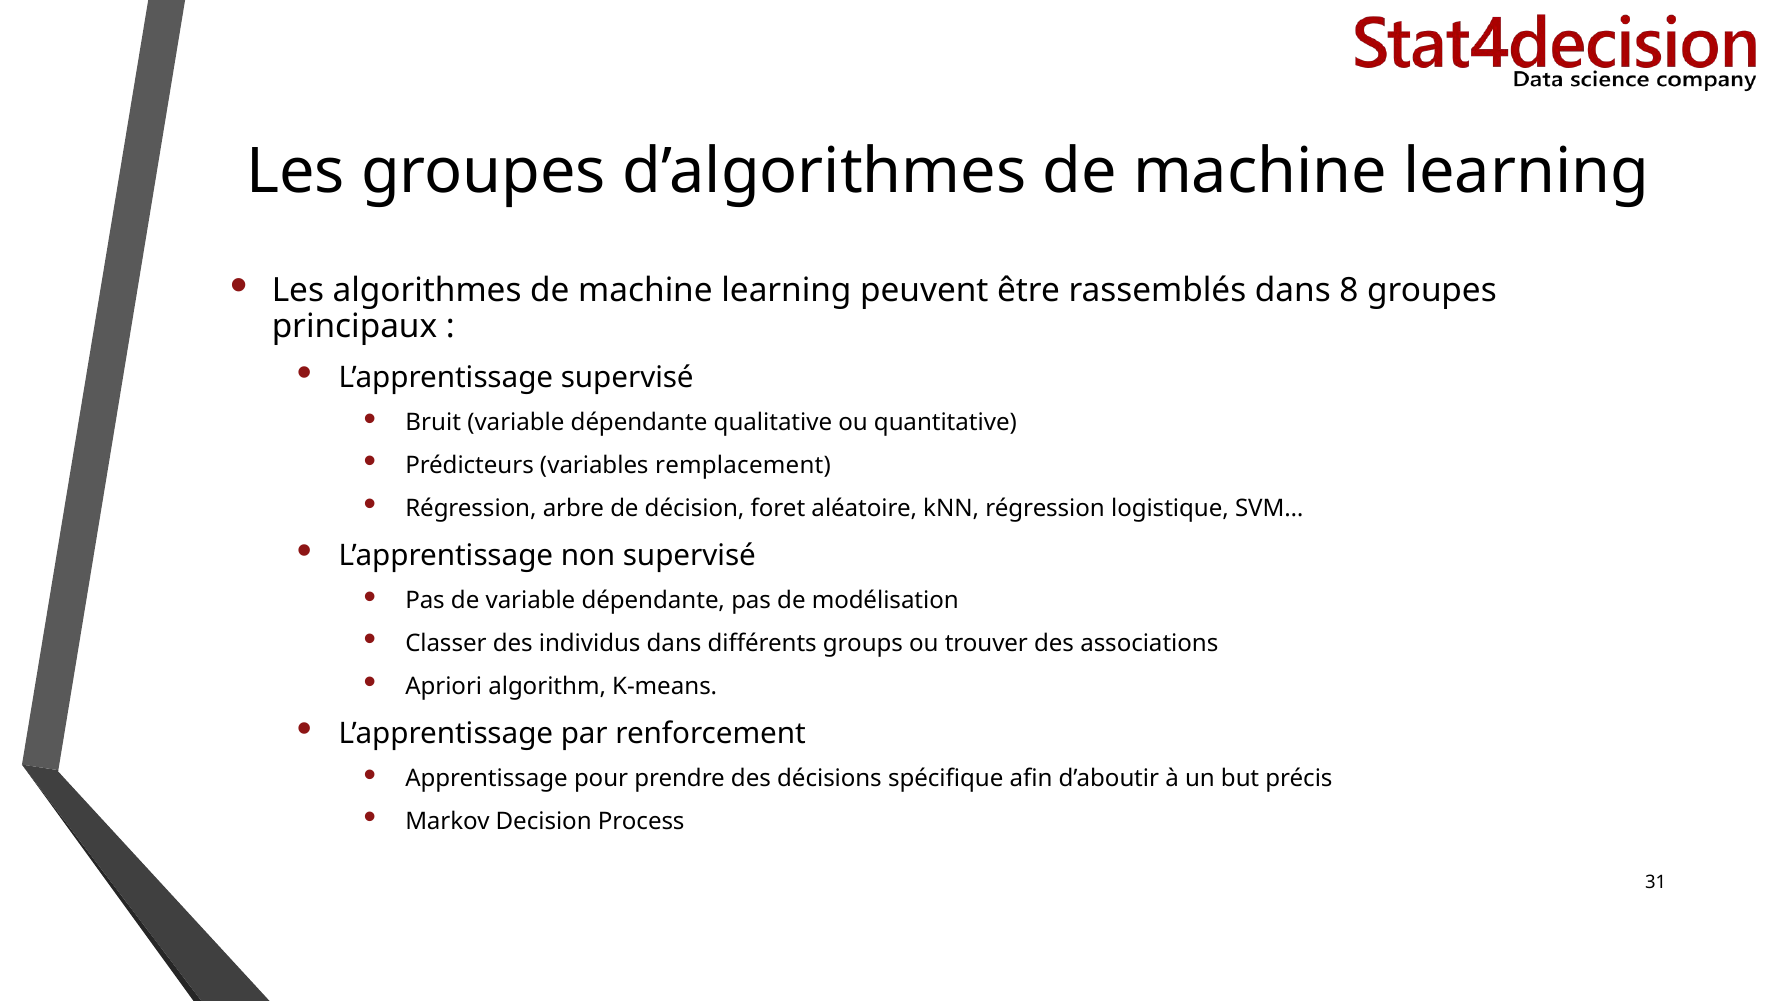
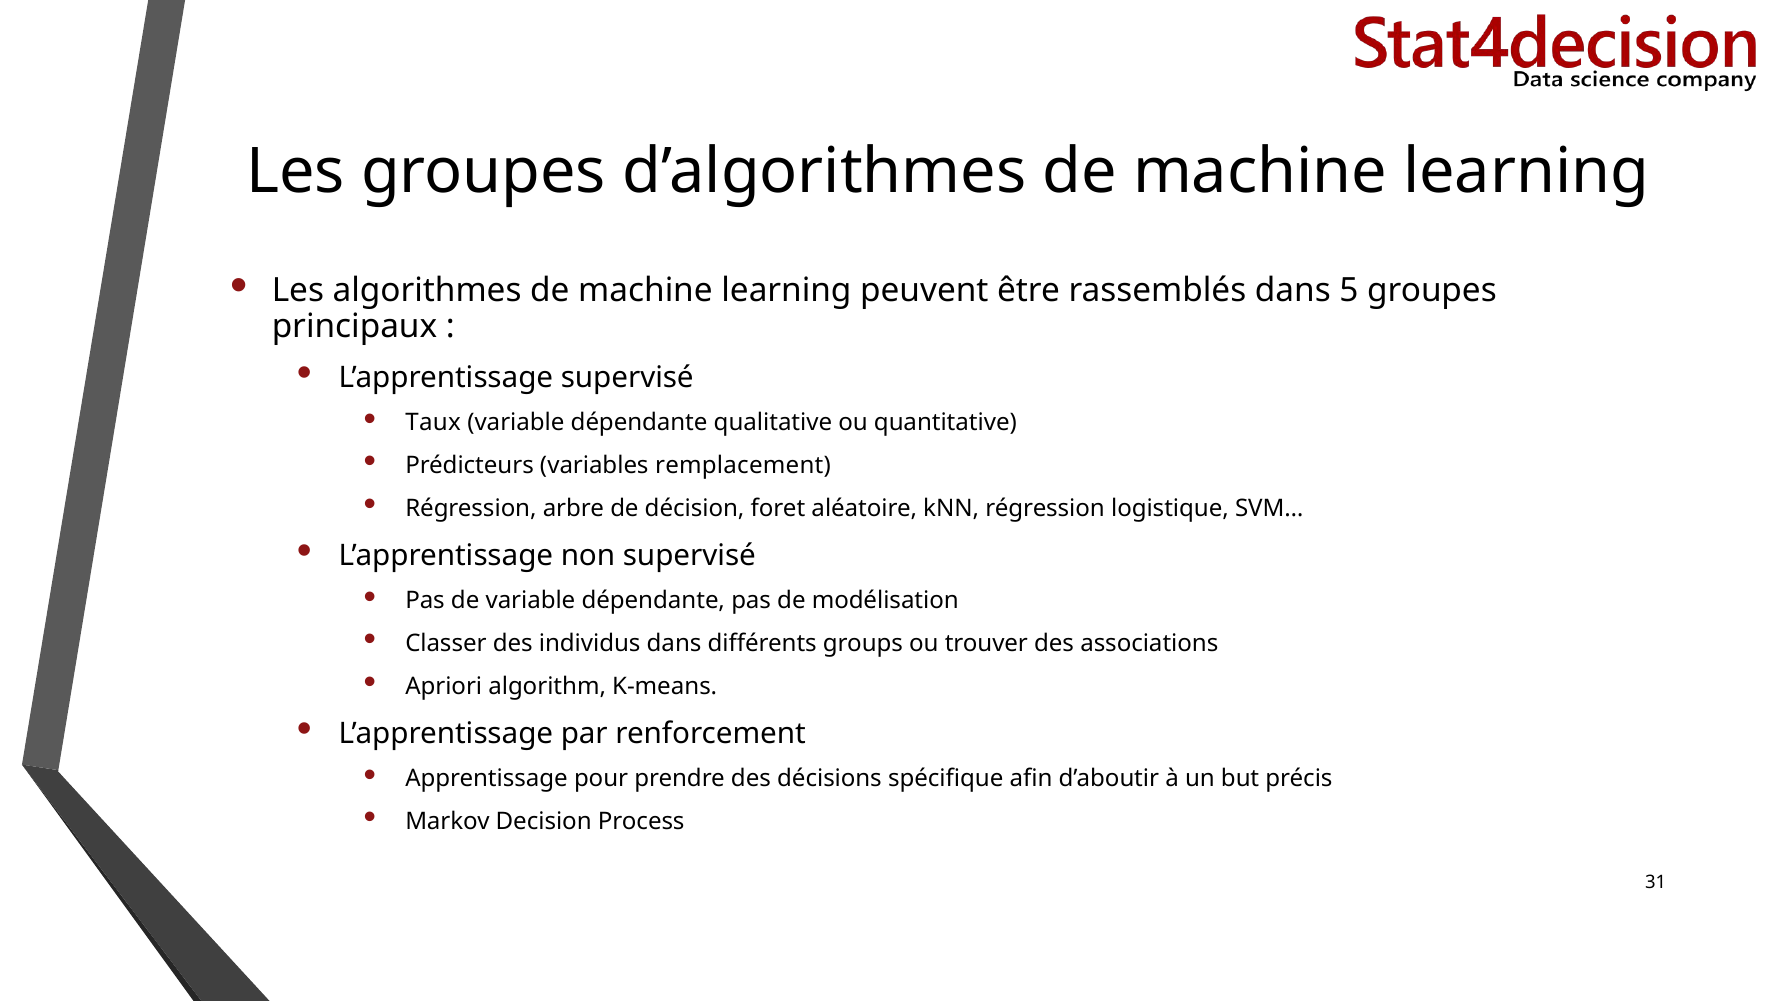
8: 8 -> 5
Bruit: Bruit -> Taux
